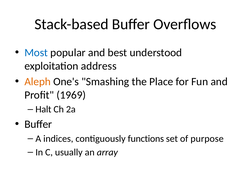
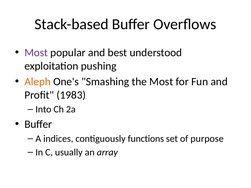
Most at (36, 53) colour: blue -> purple
address: address -> pushing
the Place: Place -> Most
1969: 1969 -> 1983
Halt: Halt -> Into
